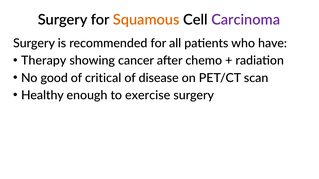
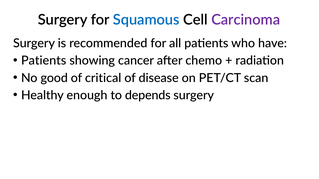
Squamous colour: orange -> blue
Therapy at (44, 61): Therapy -> Patients
exercise: exercise -> depends
